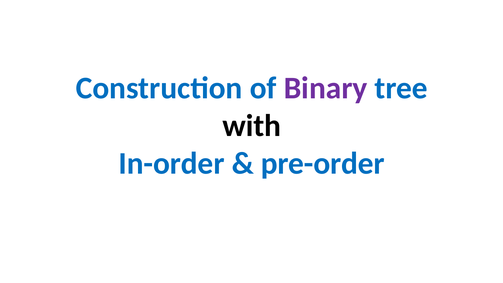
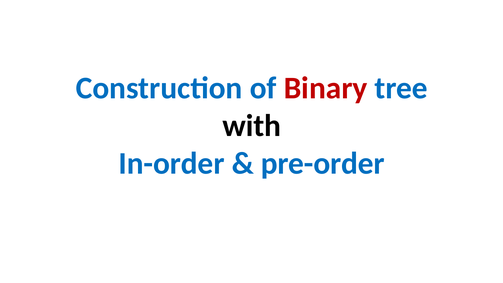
Binary colour: purple -> red
